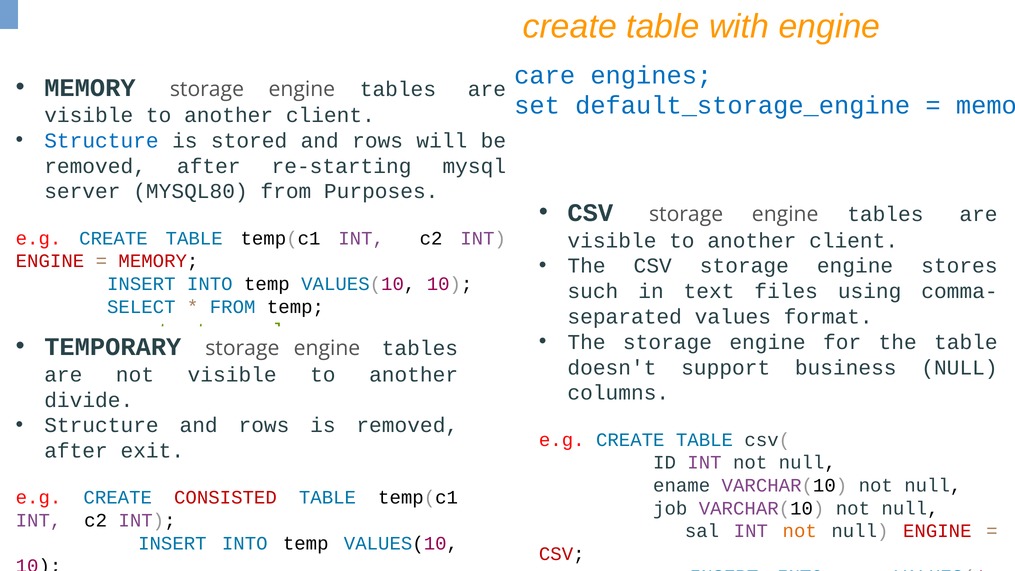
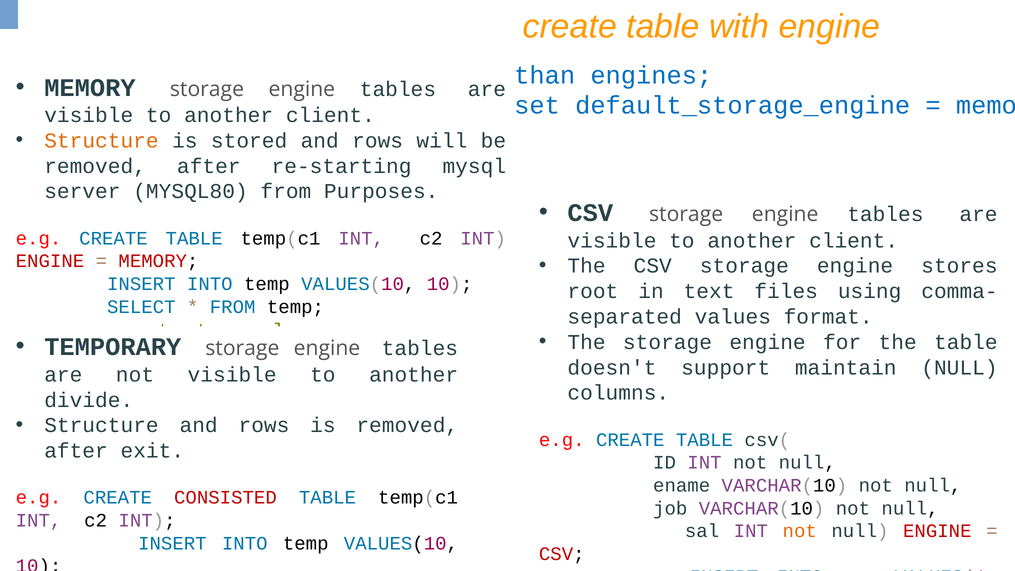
care: care -> than
Structure at (101, 141) colour: blue -> orange
such: such -> root
business: business -> maintain
